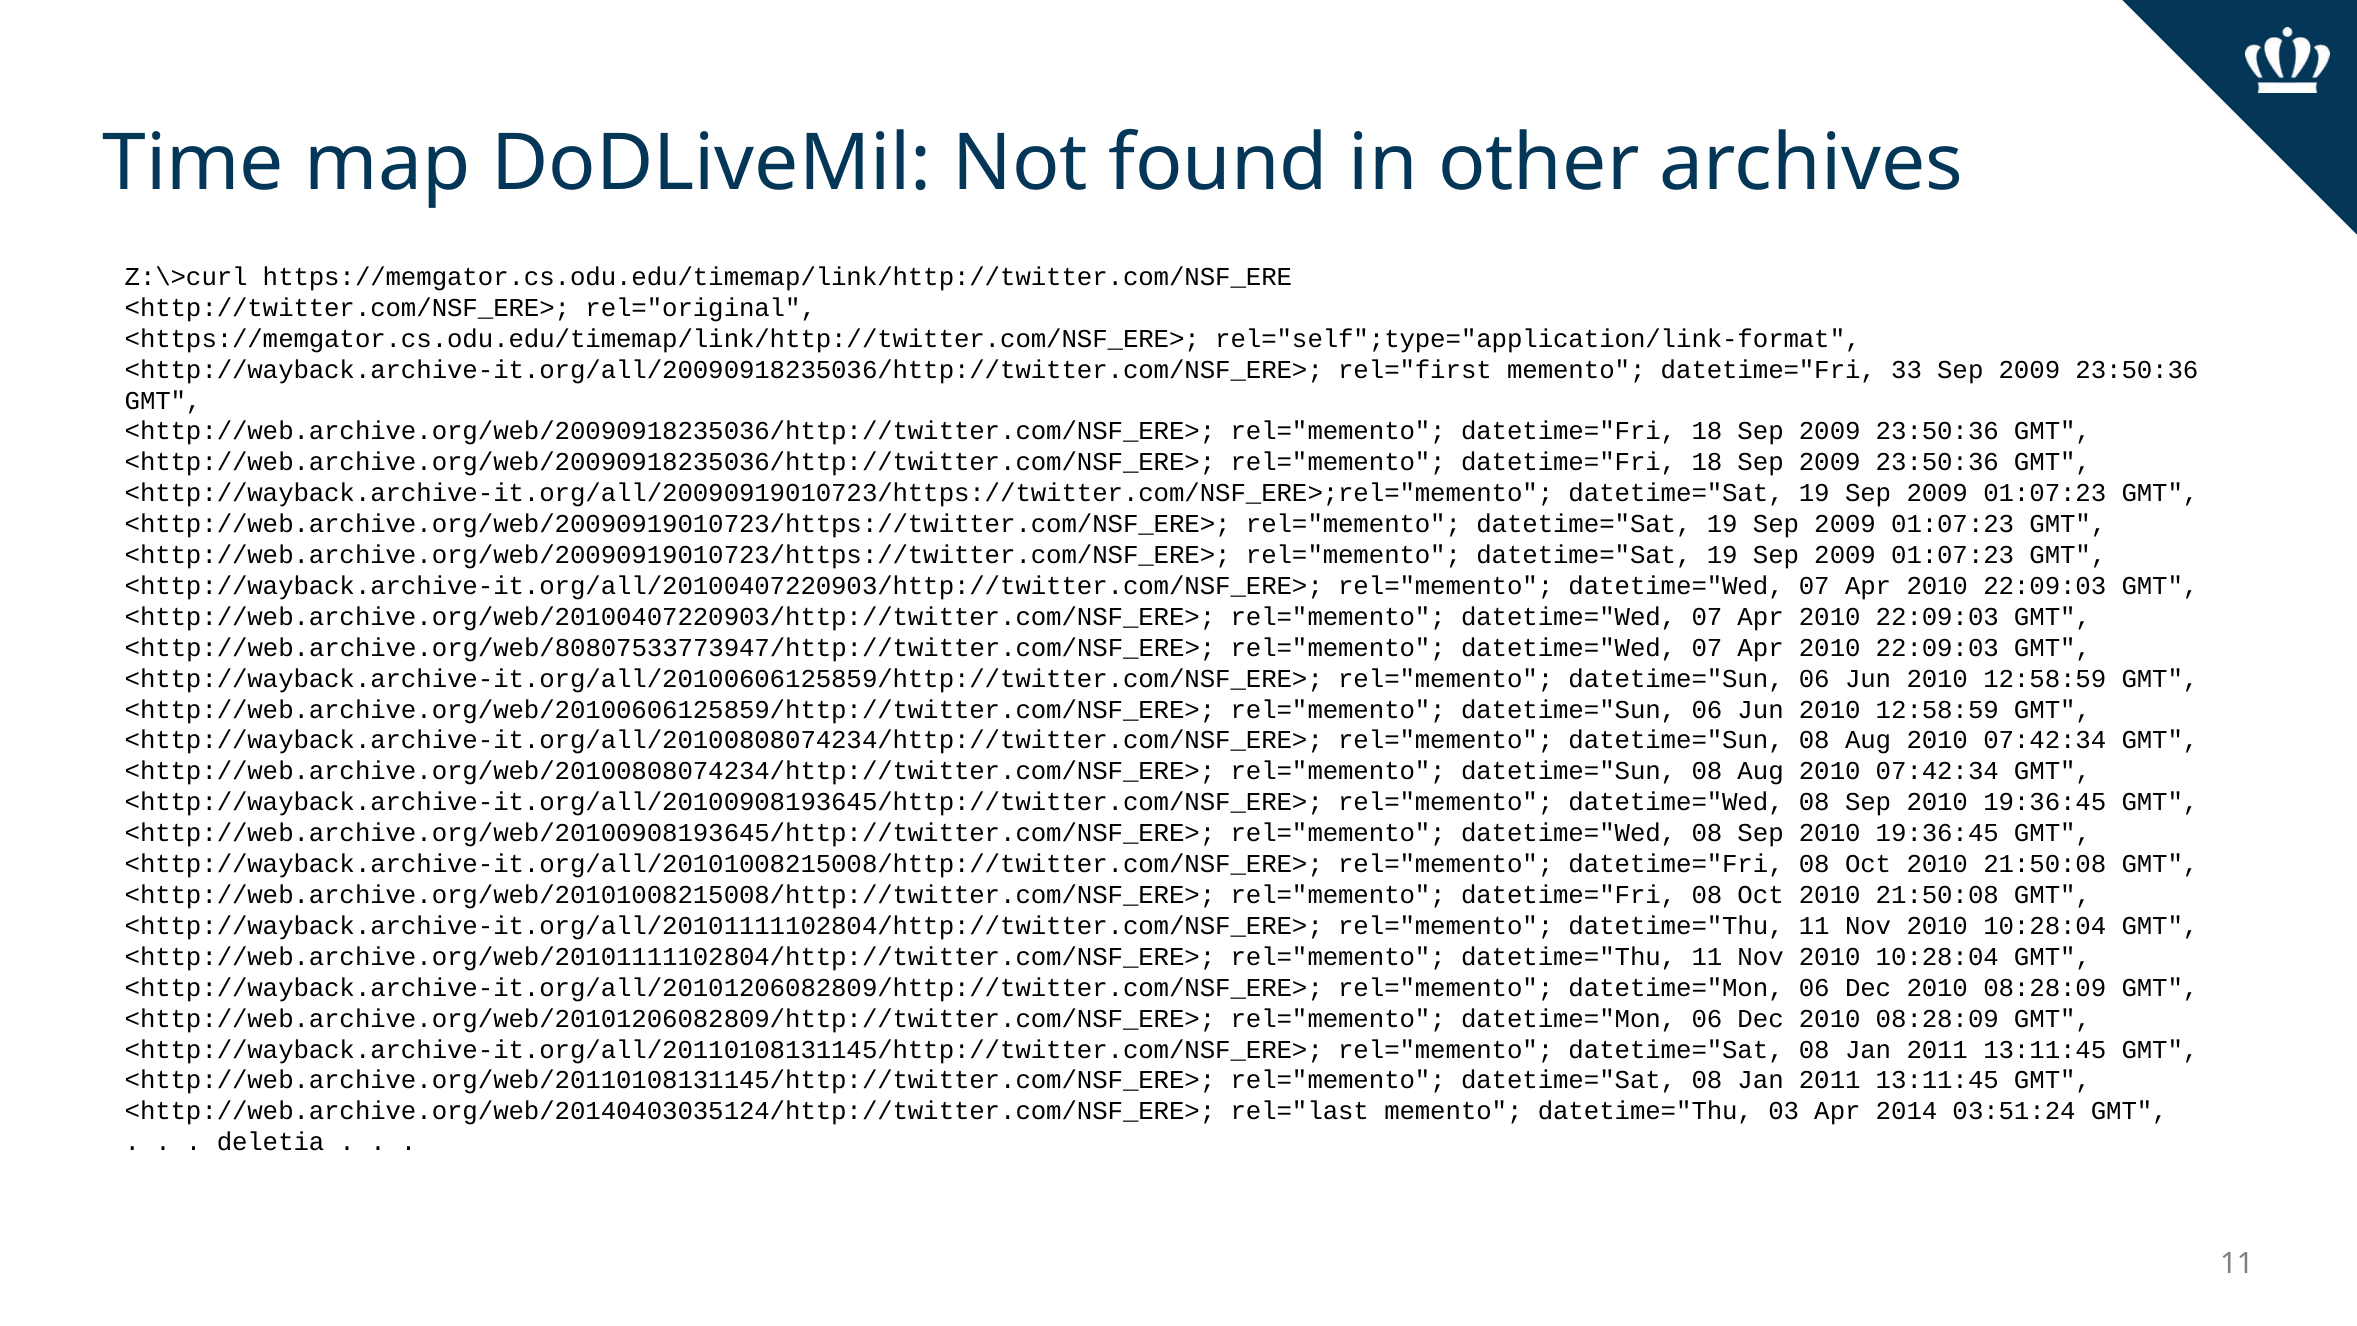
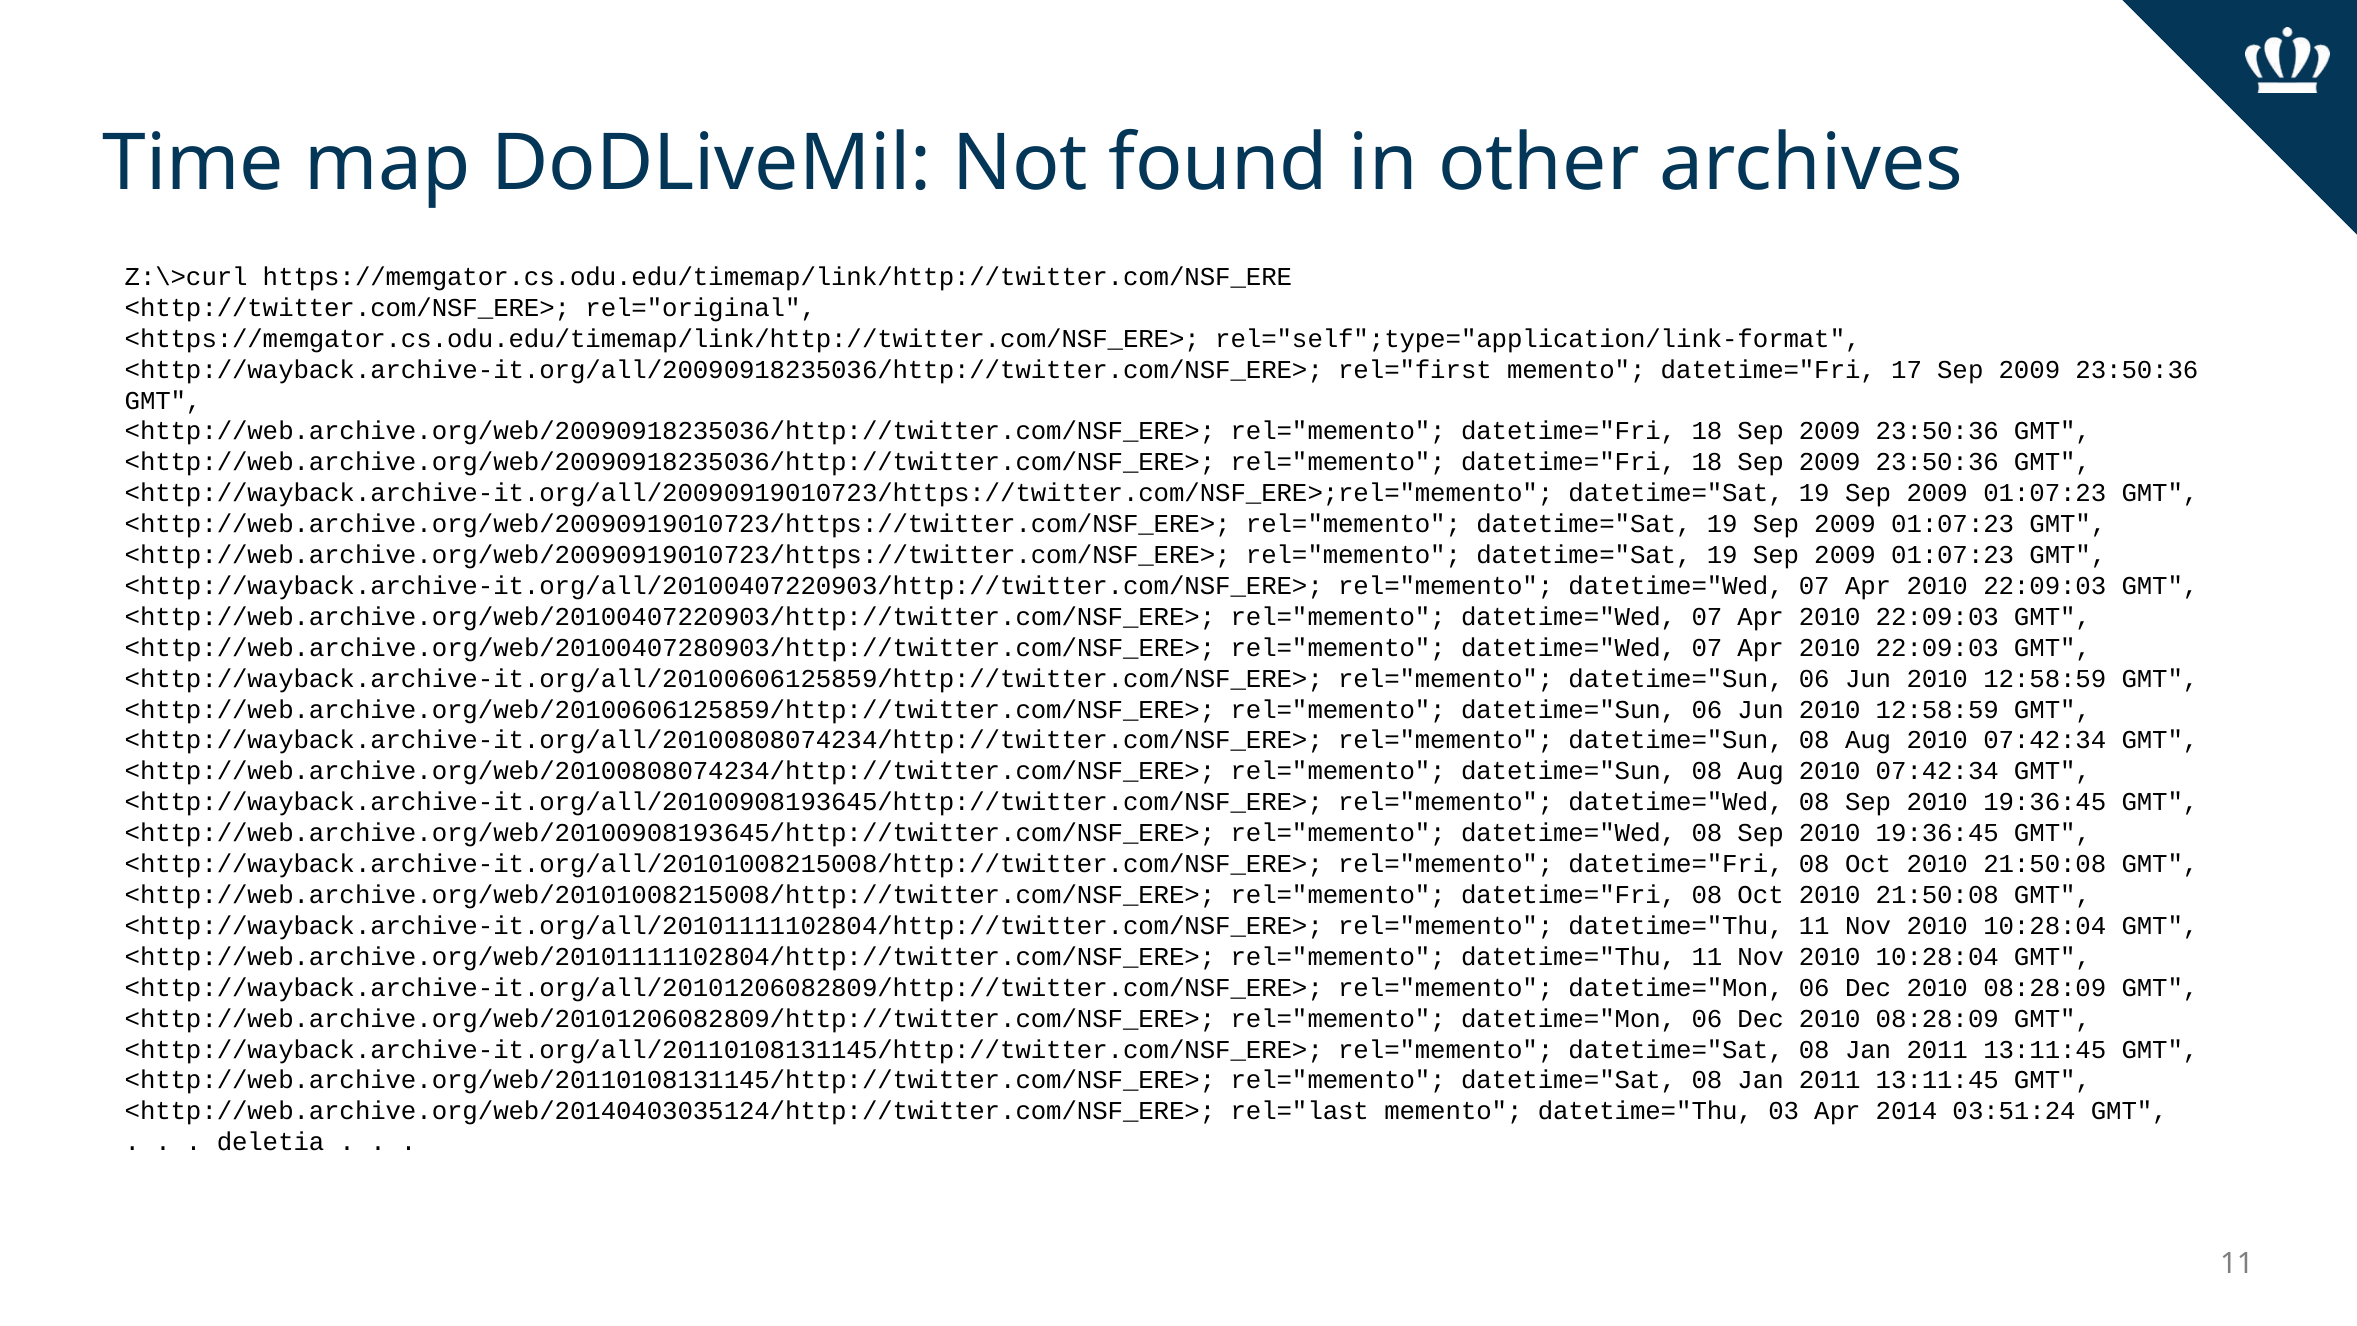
33: 33 -> 17
<http://web.archive.org/web/80807533773947/http://twitter.com/NSF_ERE>: <http://web.archive.org/web/80807533773947/http://twitter.com/NSF_ERE> -> <http://web.archive.org/web/20100407280903/http://twitter.com/NSF_ERE>
